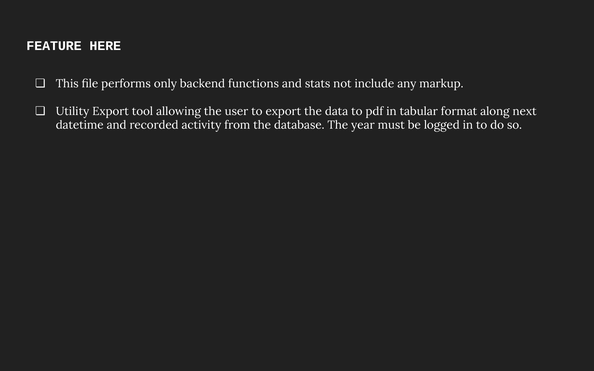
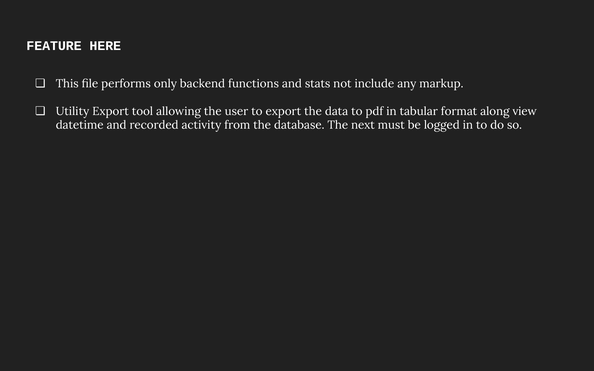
next: next -> view
year: year -> next
